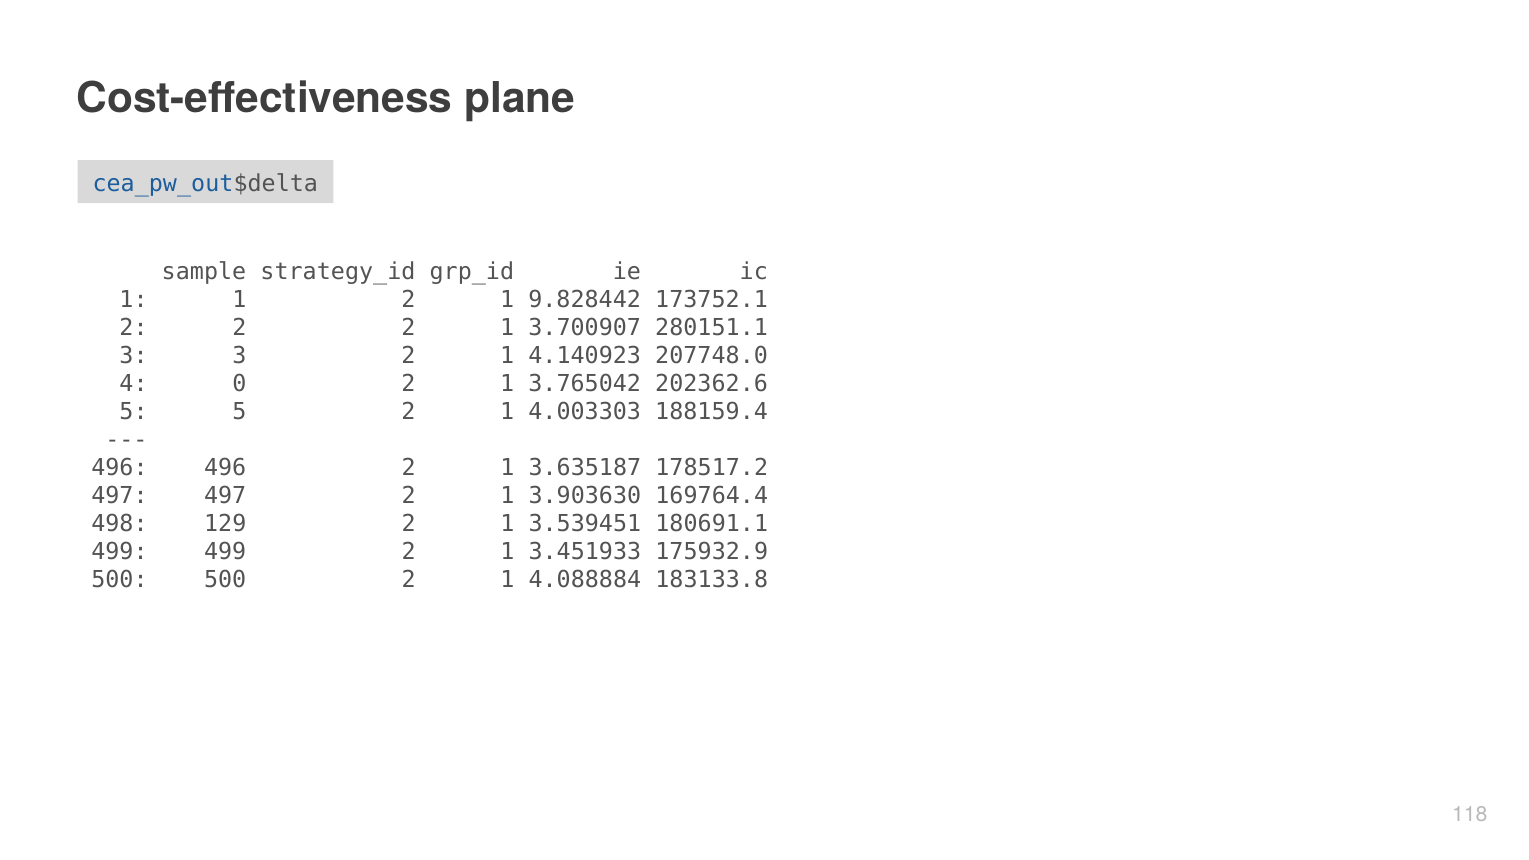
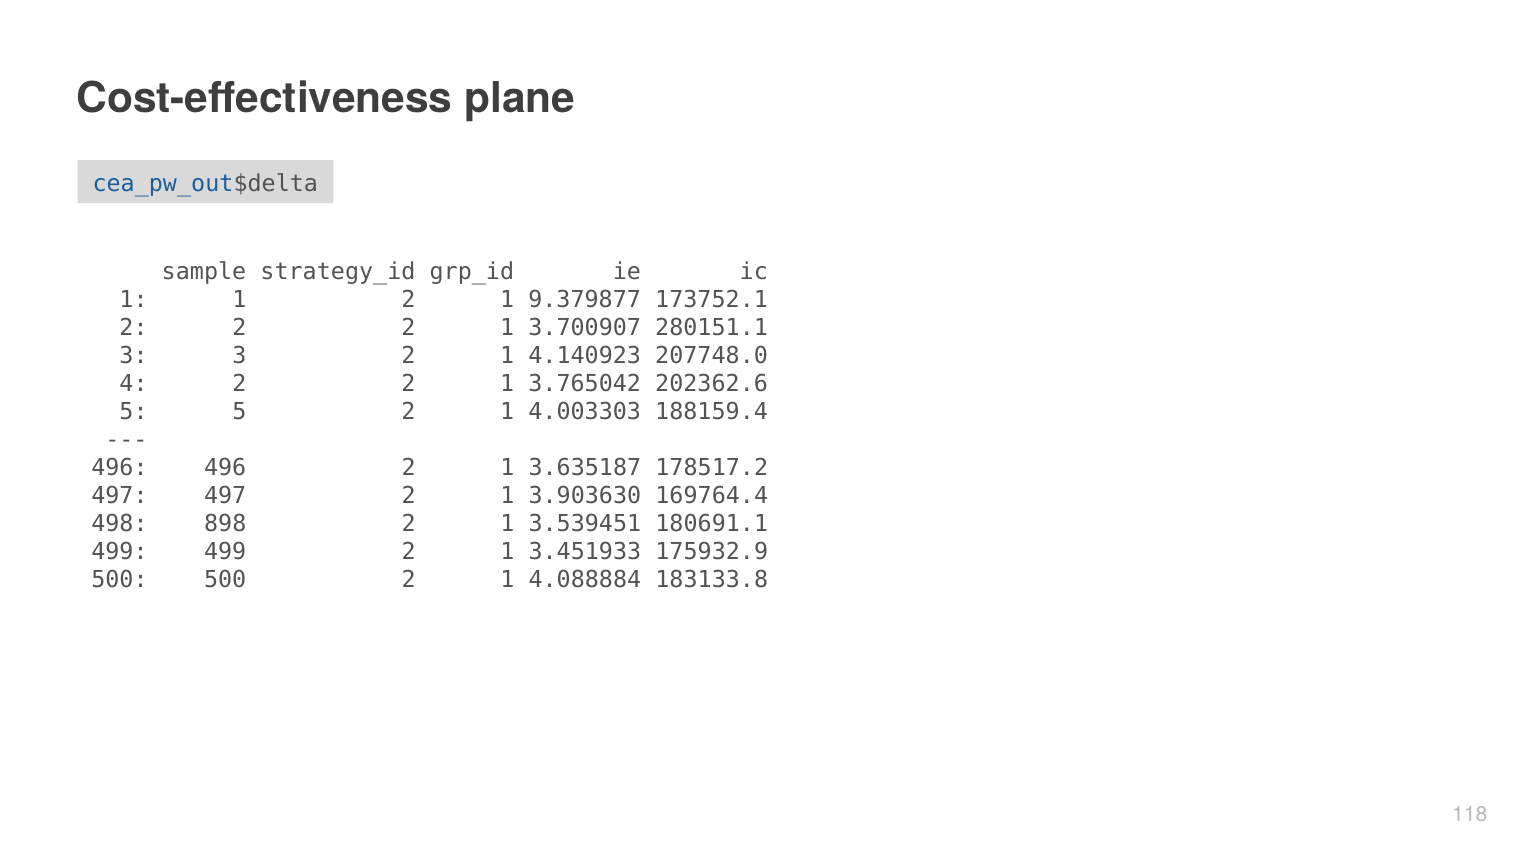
9.828442: 9.828442 -> 9.379877
4 0: 0 -> 2
129: 129 -> 898
